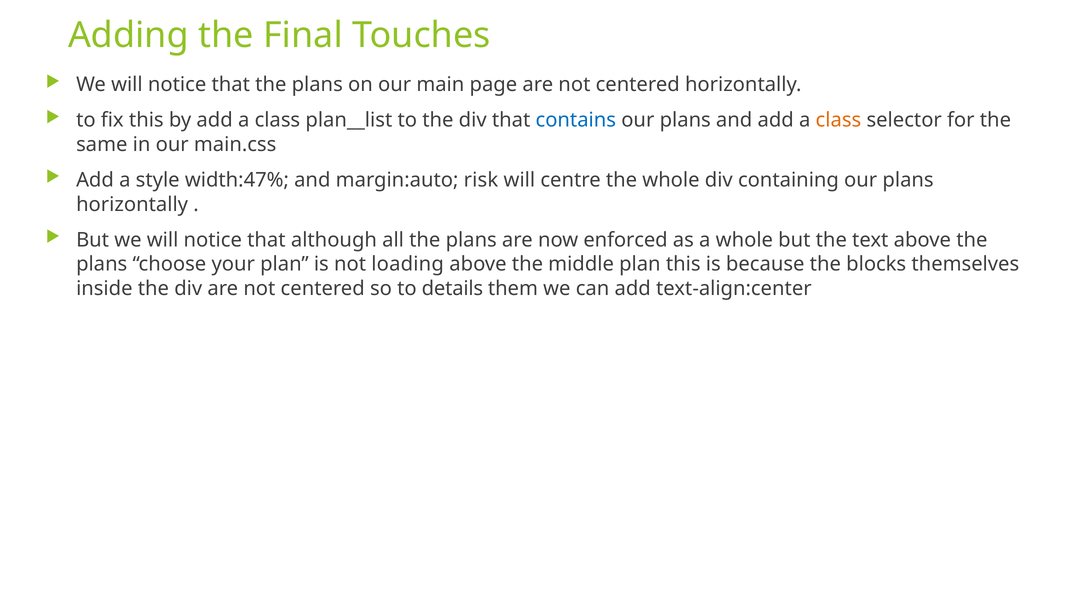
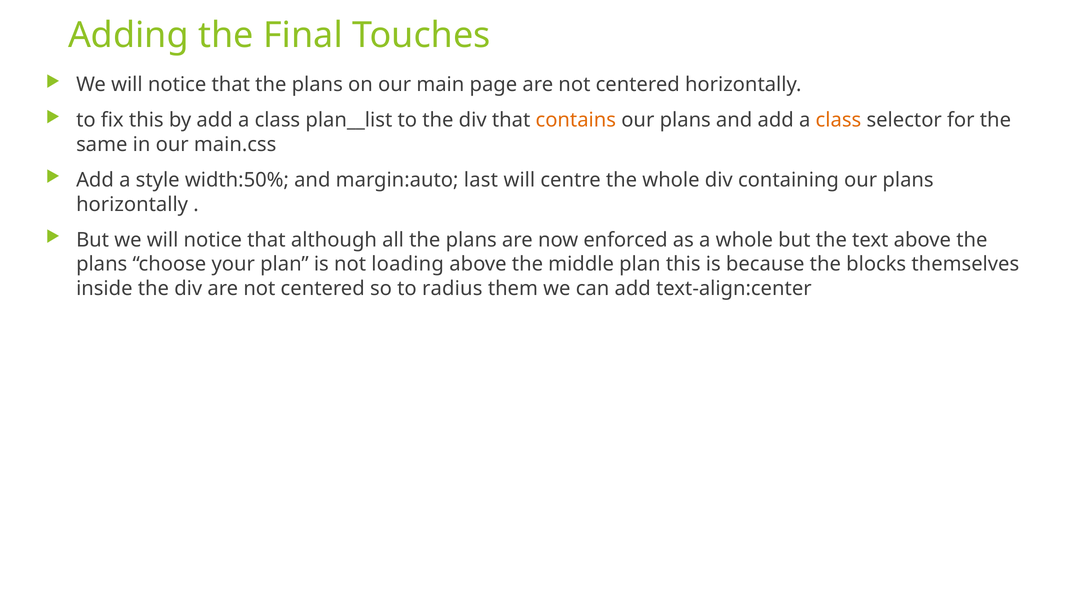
contains colour: blue -> orange
width:47%: width:47% -> width:50%
risk: risk -> last
details: details -> radius
